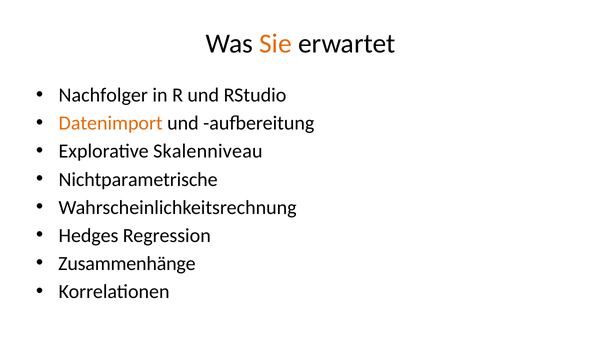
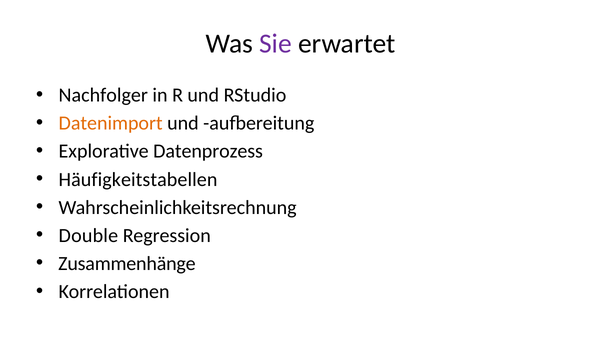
Sie colour: orange -> purple
Skalenniveau: Skalenniveau -> Datenprozess
Nichtparametrische: Nichtparametrische -> Häufigkeitstabellen
Hedges: Hedges -> Double
